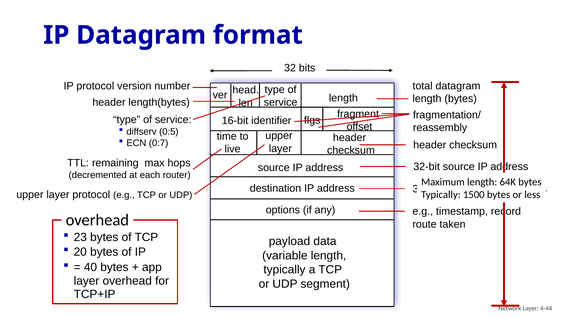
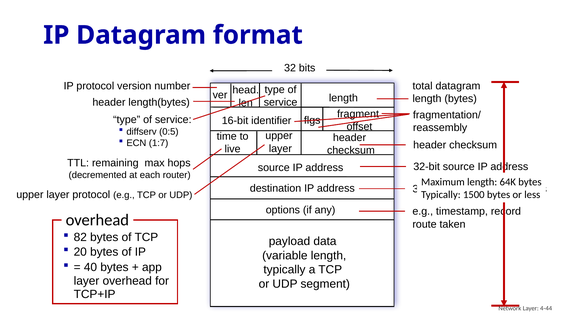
0:7: 0:7 -> 1:7
23: 23 -> 82
